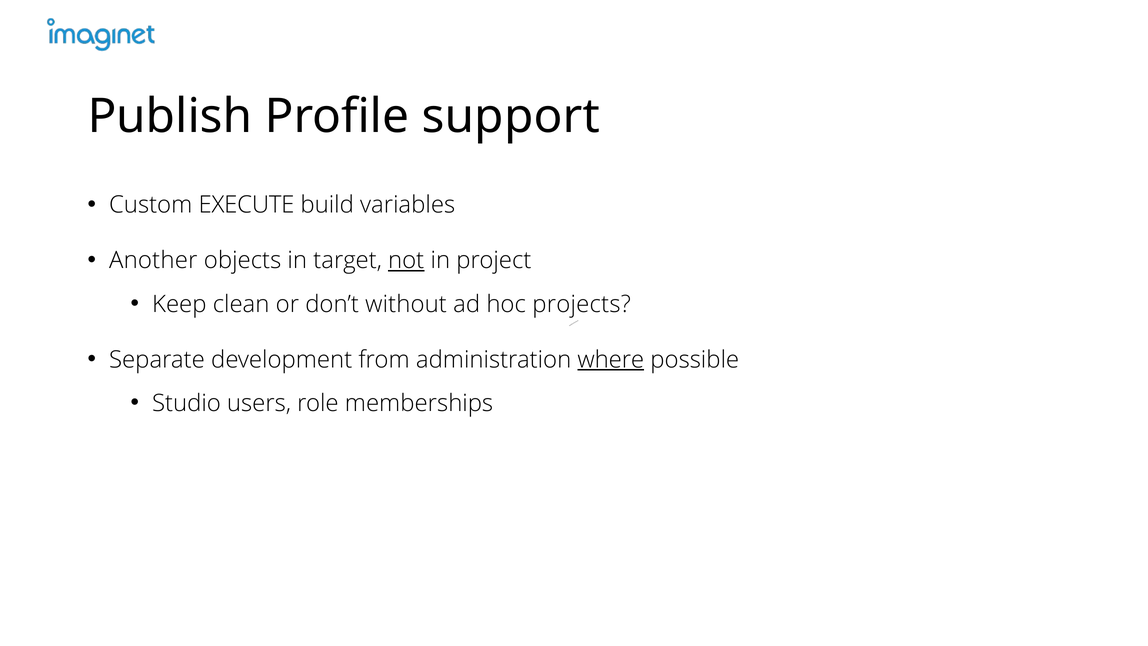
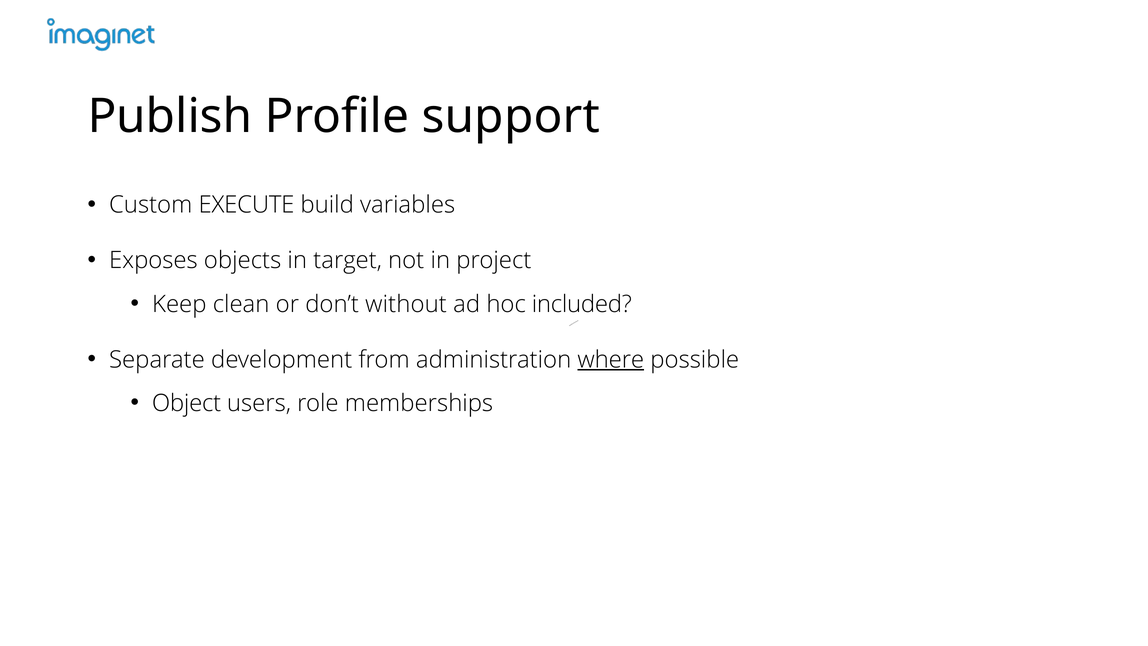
Another: Another -> Exposes
not underline: present -> none
projects: projects -> included
Studio: Studio -> Object
